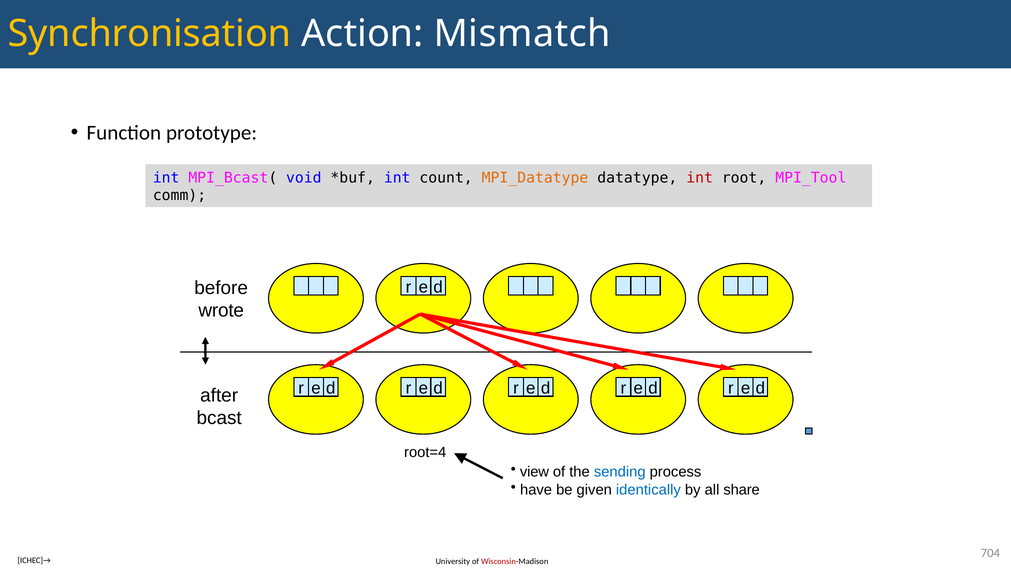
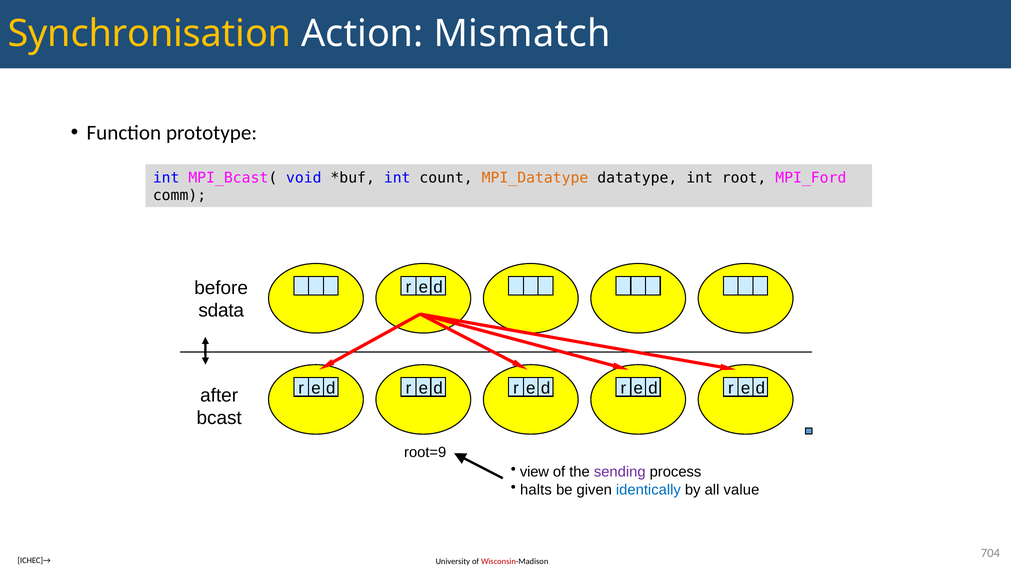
int at (700, 178) colour: red -> black
MPI_Tool: MPI_Tool -> MPI_Ford
wrote: wrote -> sdata
root=4: root=4 -> root=9
sending colour: blue -> purple
have: have -> halts
share: share -> value
